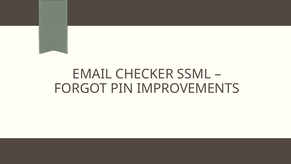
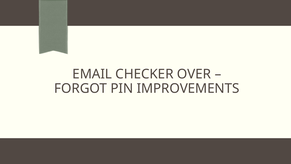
SSML: SSML -> OVER
